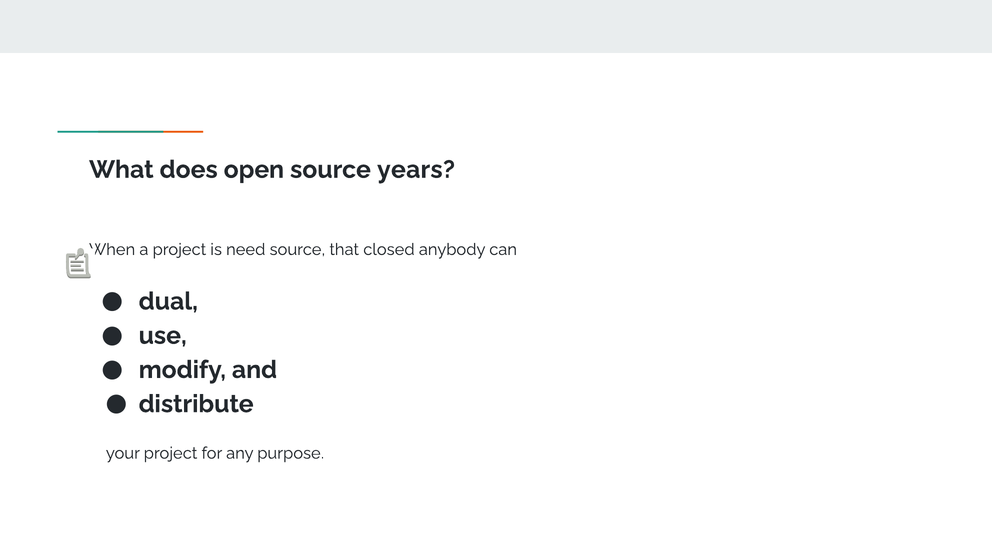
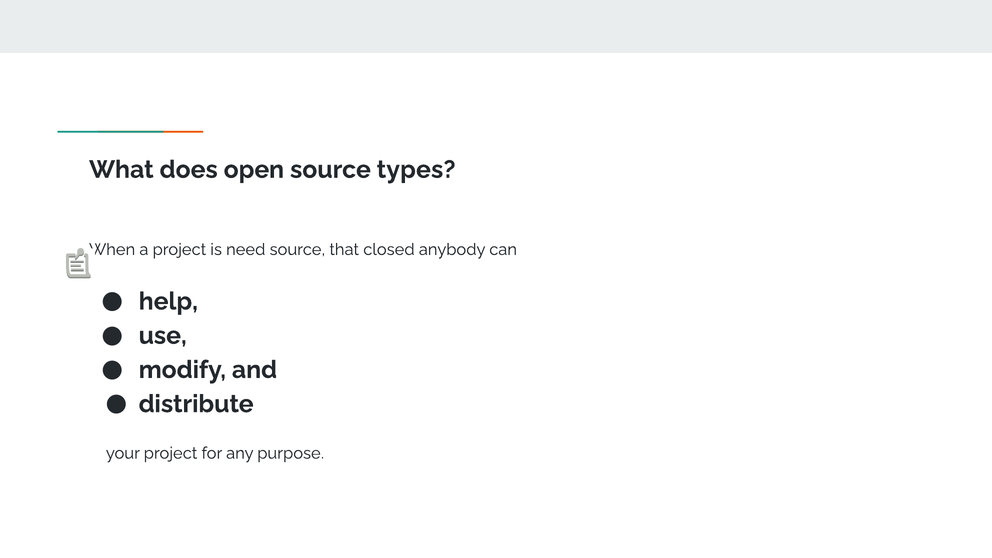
years: years -> types
dual: dual -> help
